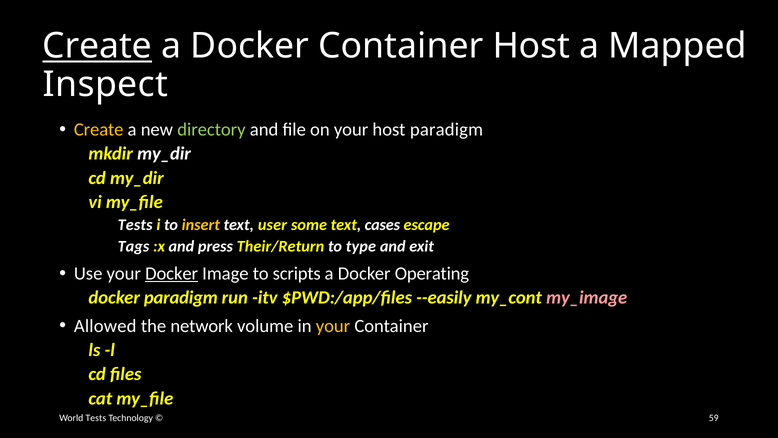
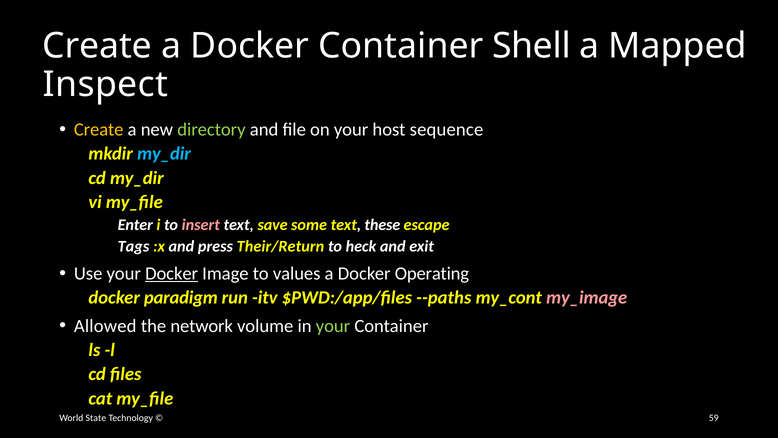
Create at (97, 46) underline: present -> none
Container Host: Host -> Shell
host paradigm: paradigm -> sequence
my_dir at (164, 154) colour: white -> light blue
Tests at (135, 225): Tests -> Enter
insert colour: yellow -> pink
user: user -> save
cases: cases -> these
type: type -> heck
scripts: scripts -> values
--easily: --easily -> --paths
your at (333, 326) colour: yellow -> light green
World Tests: Tests -> State
